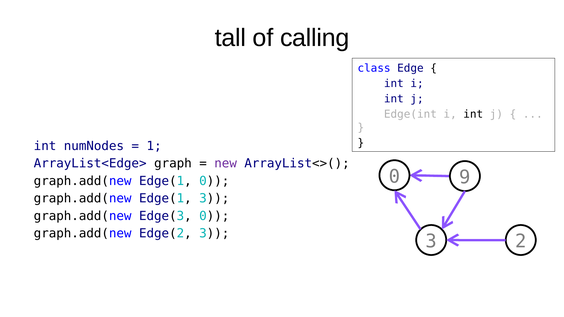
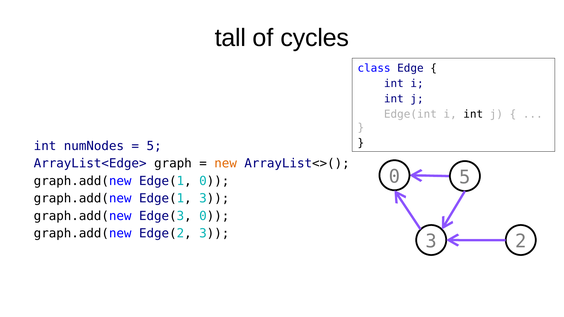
calling: calling -> cycles
1 at (154, 146): 1 -> 5
new colour: purple -> orange
0 9: 9 -> 5
